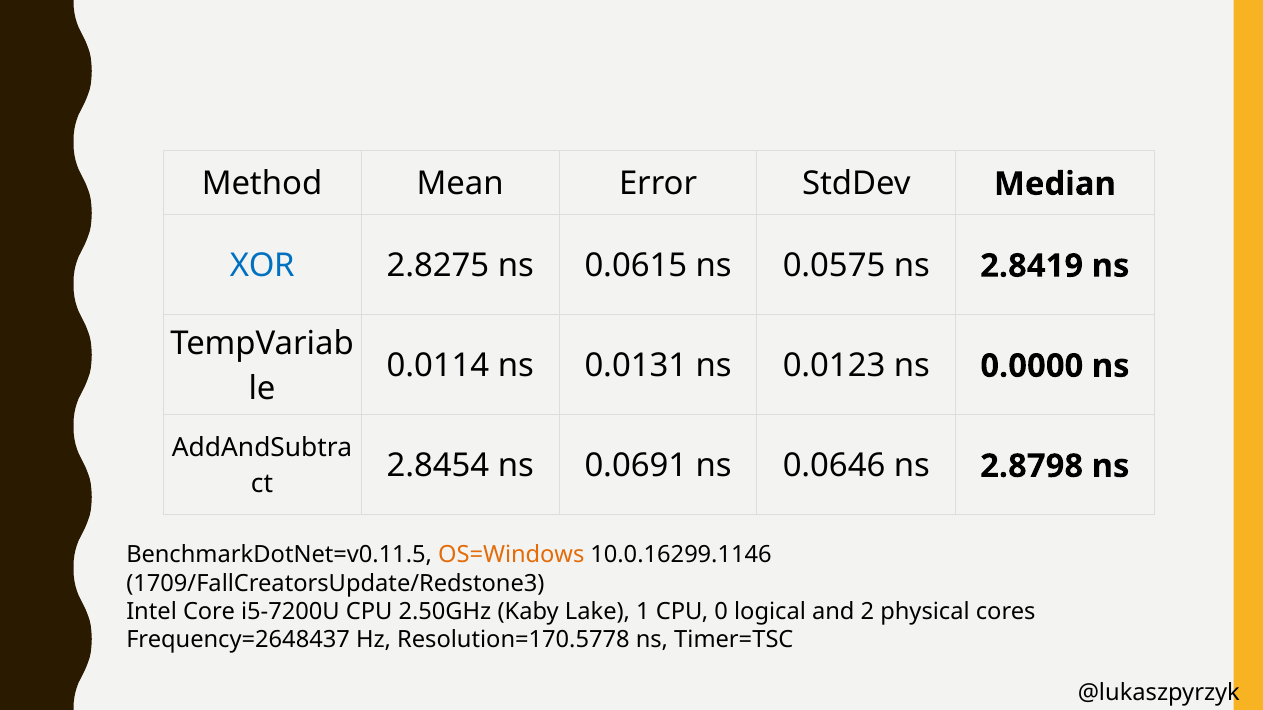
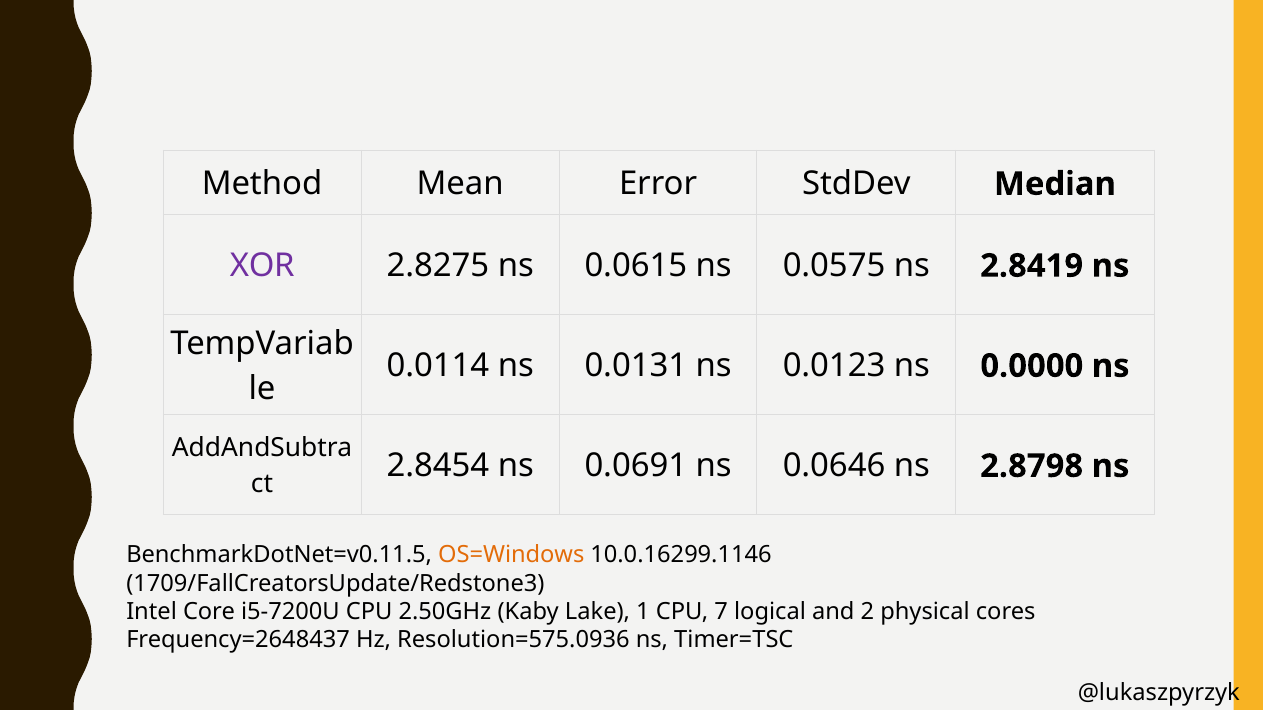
XOR colour: blue -> purple
0: 0 -> 7
Resolution=170.5778: Resolution=170.5778 -> Resolution=575.0936
